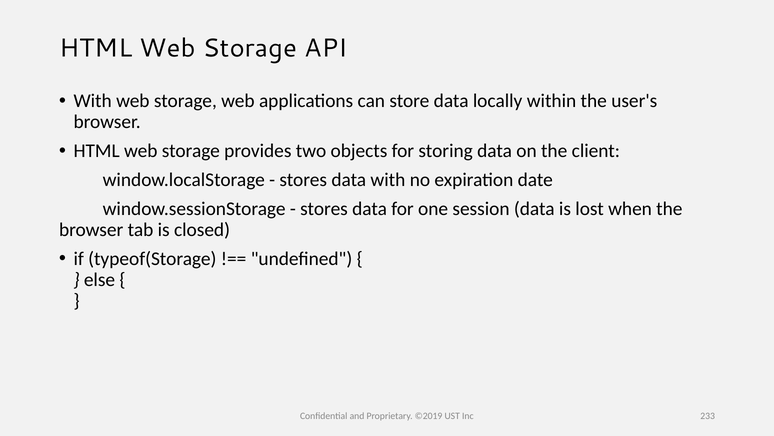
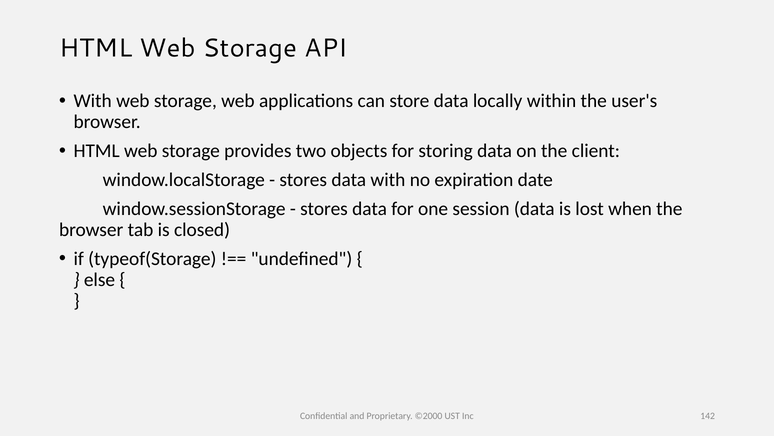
©2019: ©2019 -> ©2000
233: 233 -> 142
